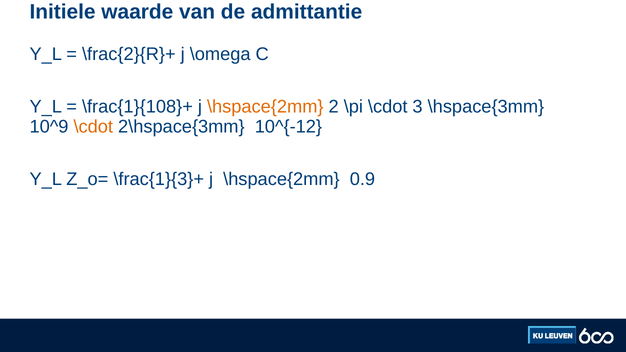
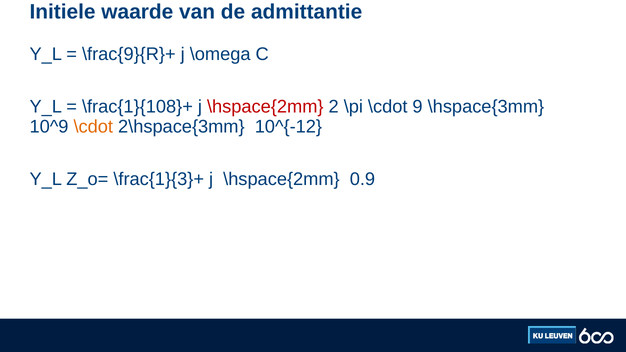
\frac{2}{R}+: \frac{2}{R}+ -> \frac{9}{R}+
\hspace{2mm at (265, 107) colour: orange -> red
3: 3 -> 9
